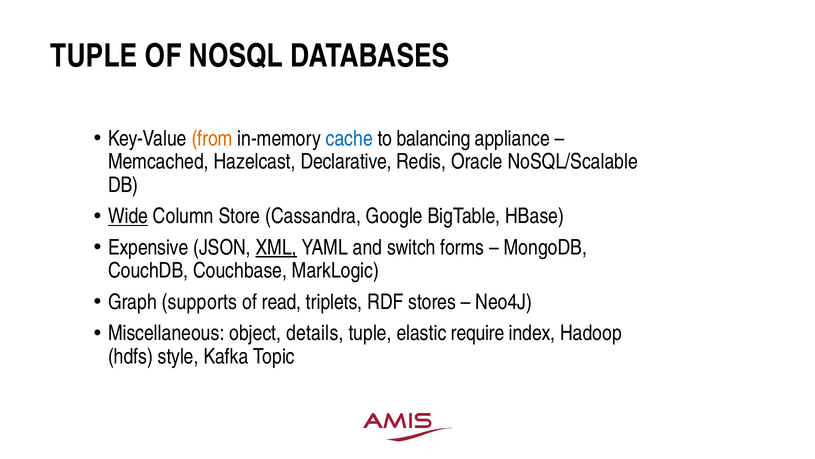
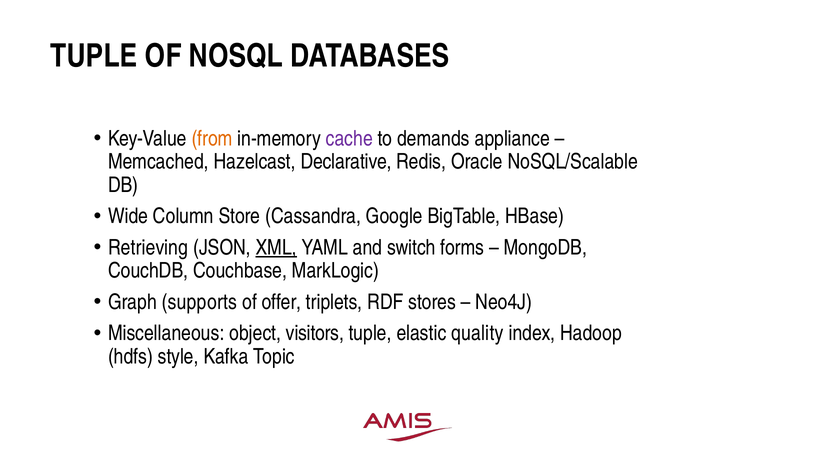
cache colour: blue -> purple
balancing: balancing -> demands
Wide underline: present -> none
Expensive: Expensive -> Retrieving
read: read -> offer
details: details -> visitors
require: require -> quality
